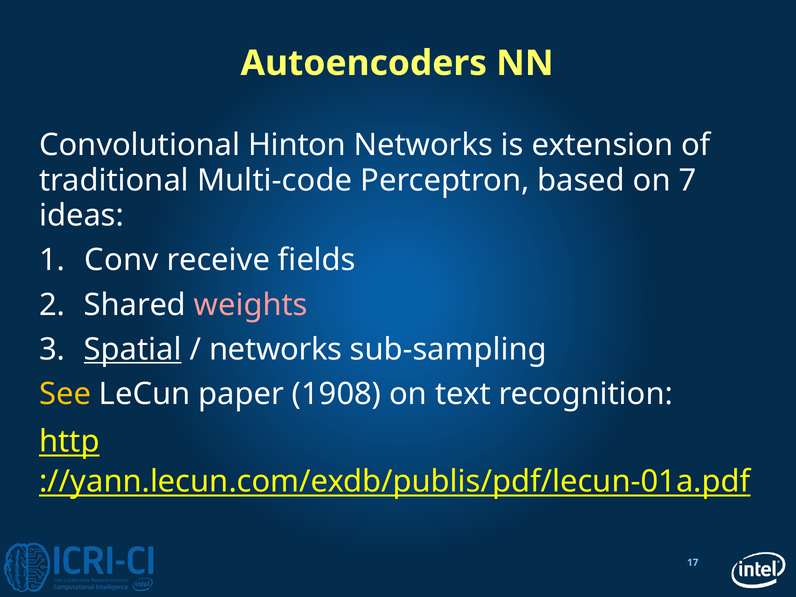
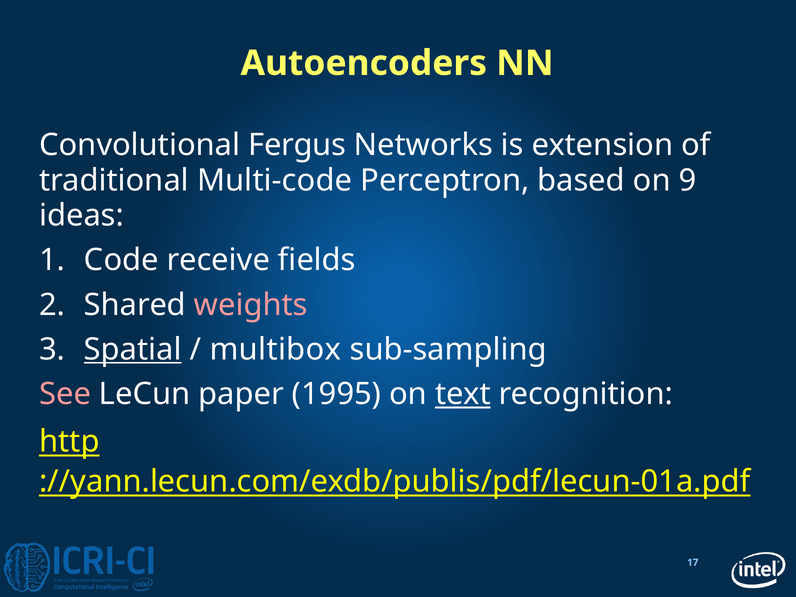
Hinton: Hinton -> Fergus
7: 7 -> 9
Conv: Conv -> Code
networks at (276, 349): networks -> multibox
See colour: yellow -> pink
1908: 1908 -> 1995
text underline: none -> present
